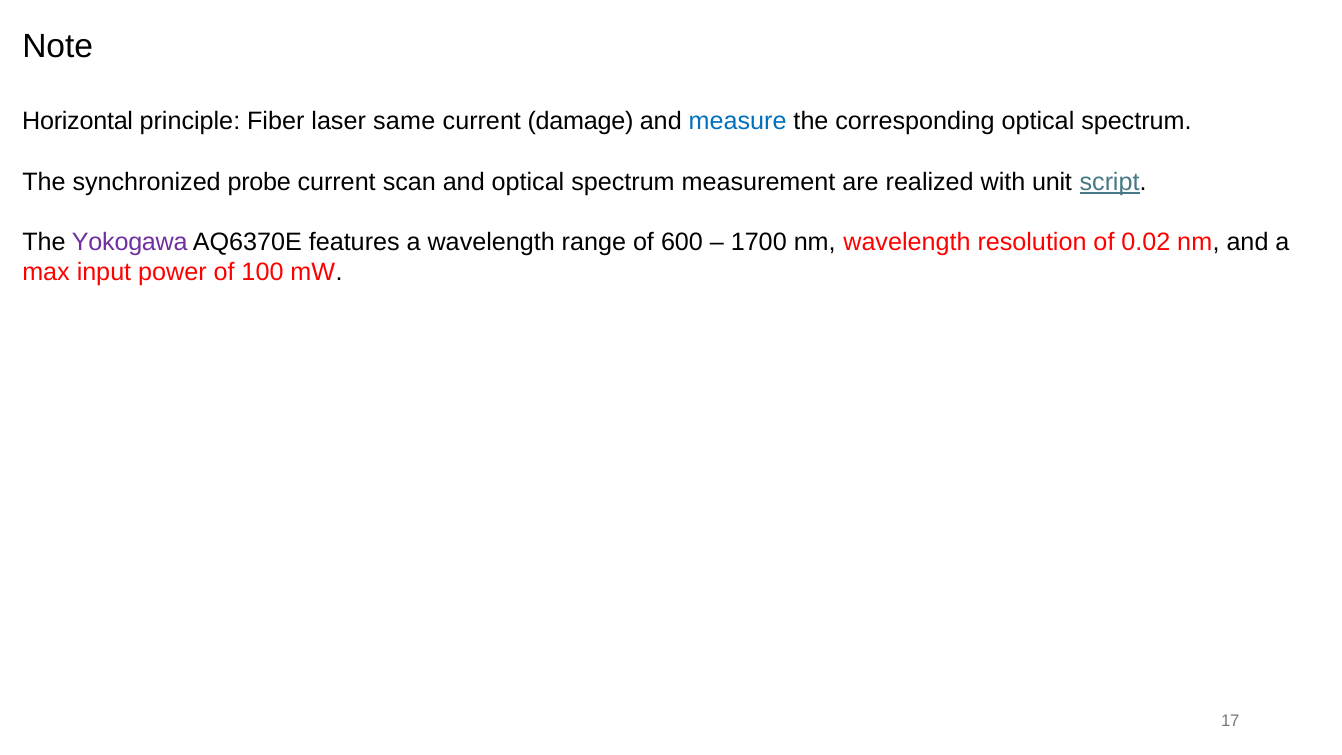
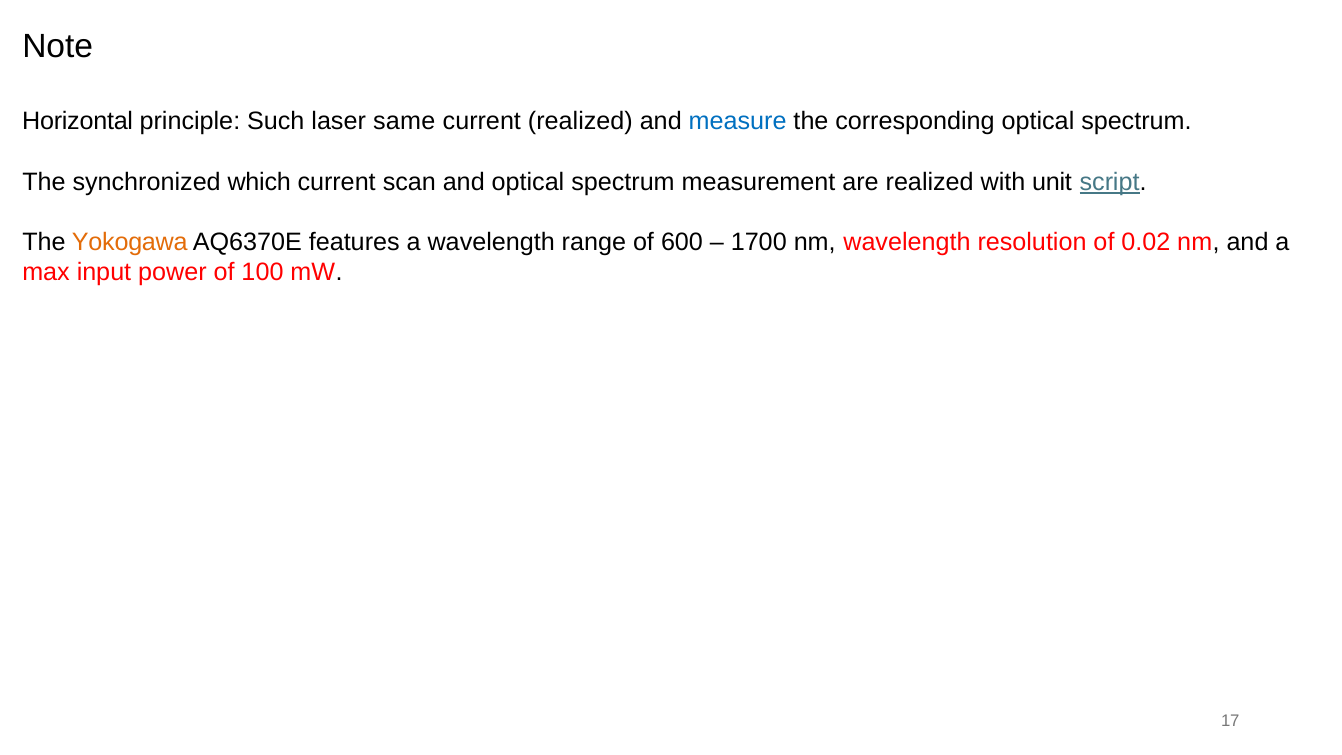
Fiber: Fiber -> Such
current damage: damage -> realized
probe: probe -> which
Yokogawa colour: purple -> orange
